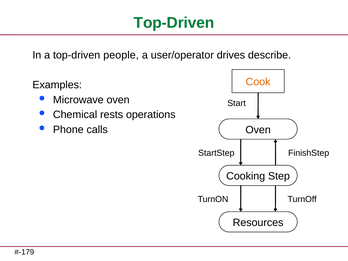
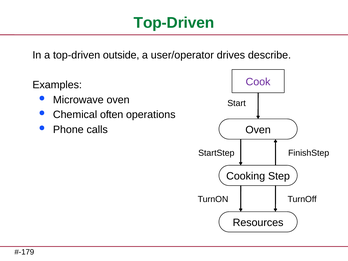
people: people -> outside
Cook colour: orange -> purple
rests: rests -> often
